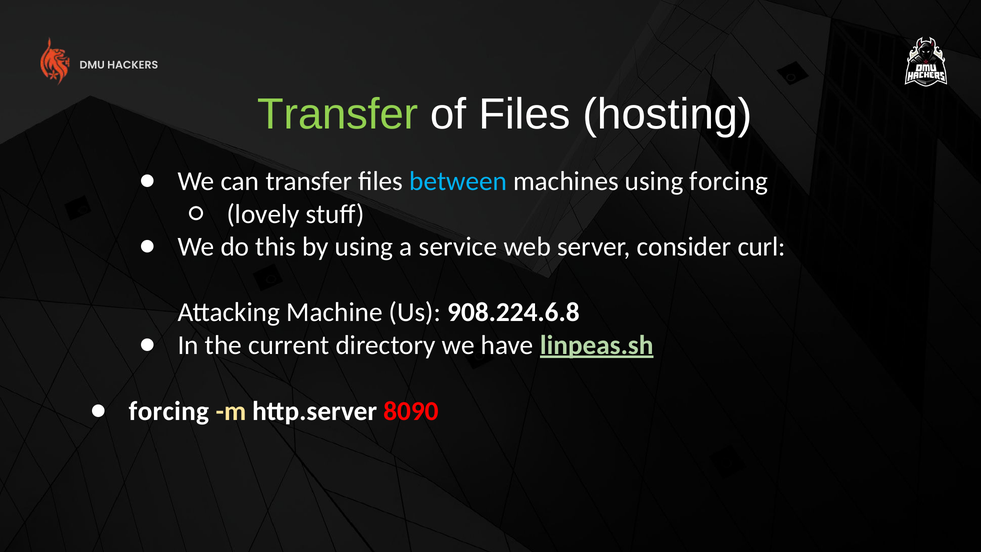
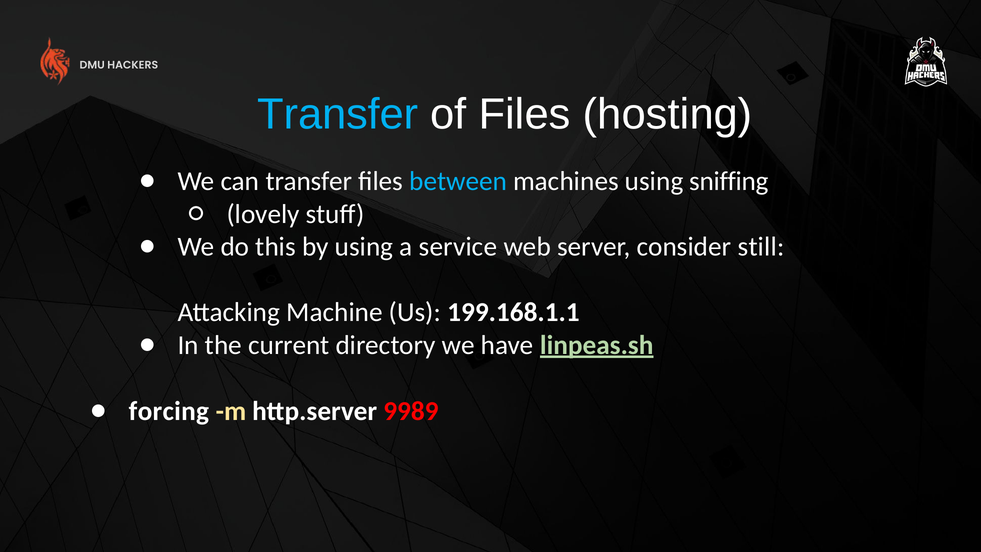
Transfer at (338, 114) colour: light green -> light blue
using forcing: forcing -> sniffing
curl: curl -> still
908.224.6.8: 908.224.6.8 -> 199.168.1.1
8090: 8090 -> 9989
